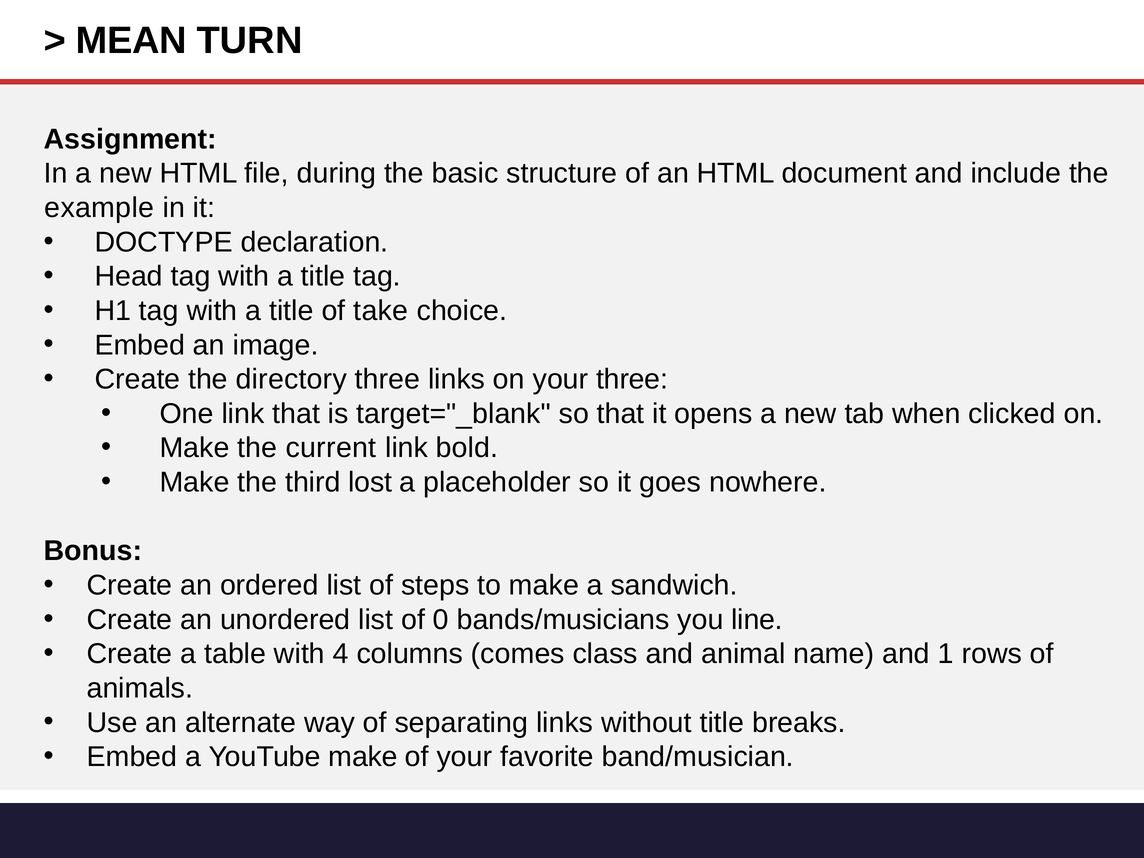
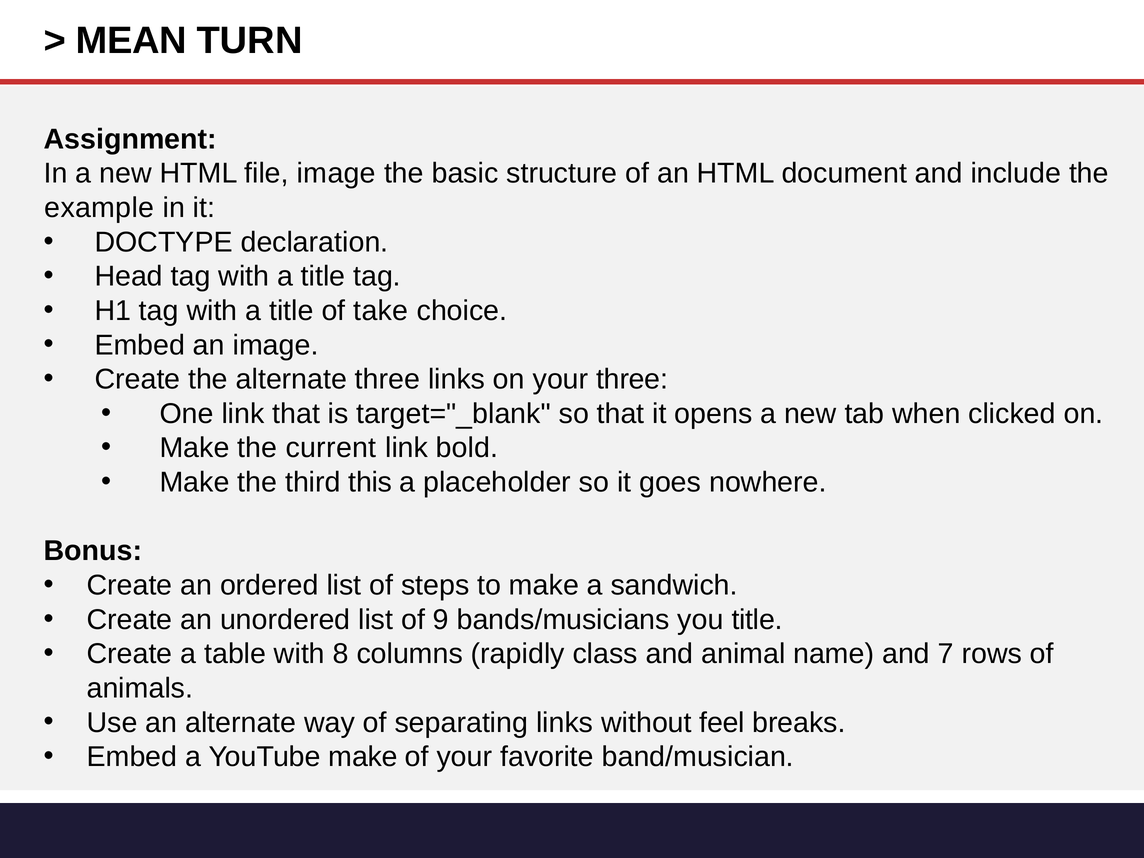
file during: during -> image
the directory: directory -> alternate
lost: lost -> this
0: 0 -> 9
you line: line -> title
4: 4 -> 8
comes: comes -> rapidly
1: 1 -> 7
without title: title -> feel
